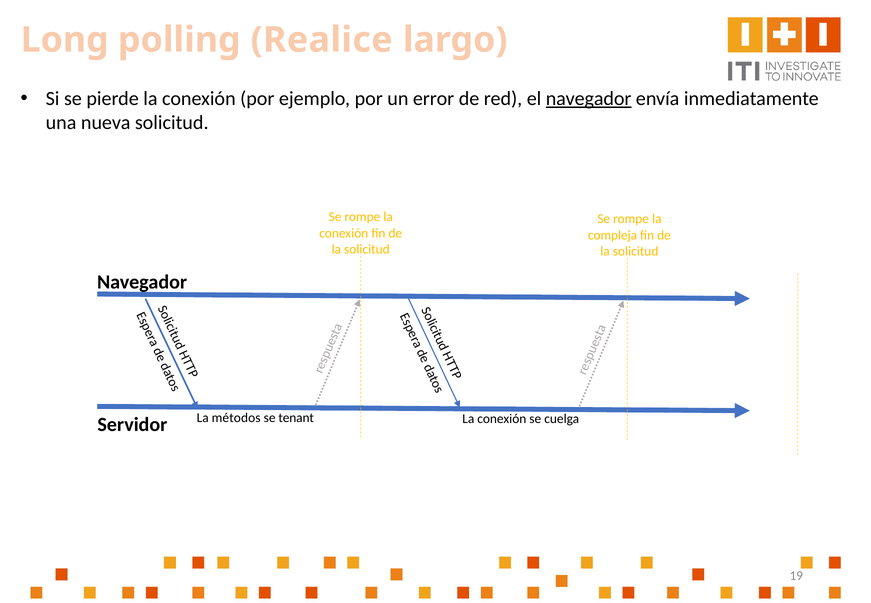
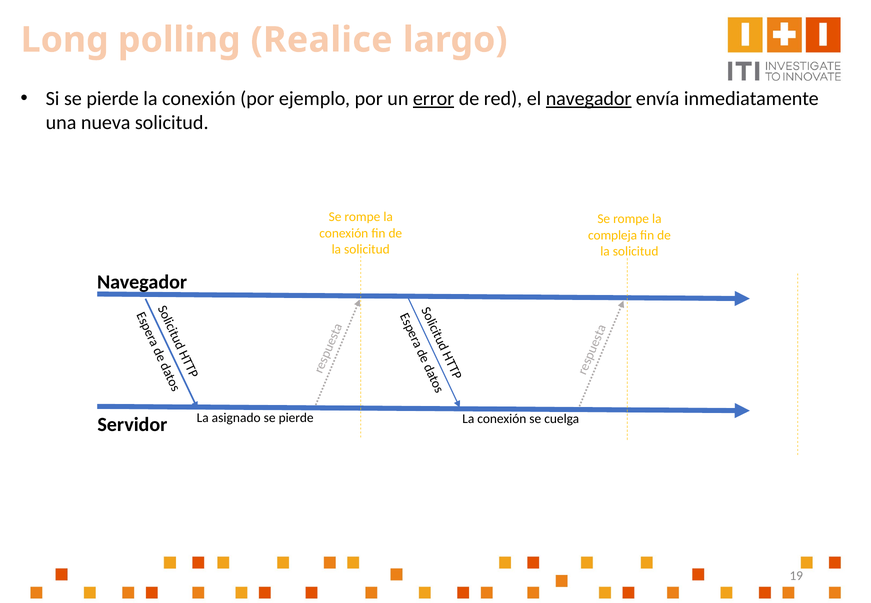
error underline: none -> present
métodos: métodos -> asignado
tenant at (296, 418): tenant -> pierde
